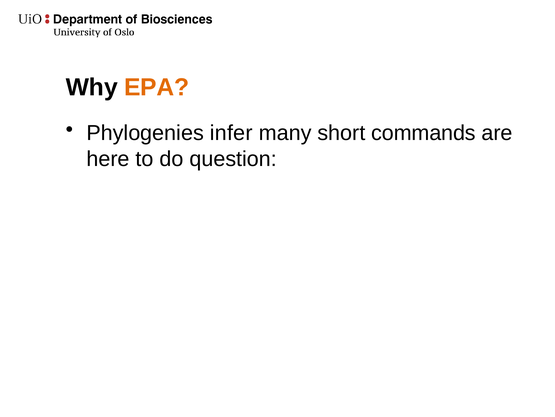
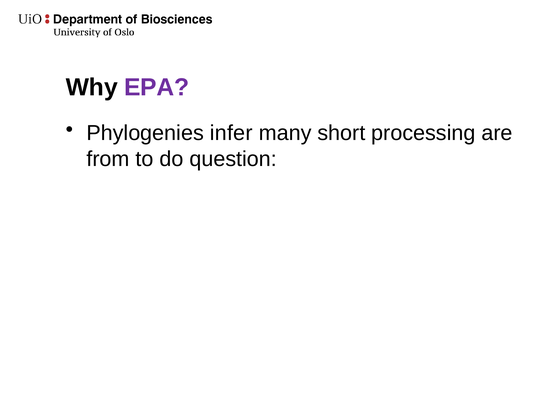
EPA colour: orange -> purple
commands: commands -> processing
here: here -> from
